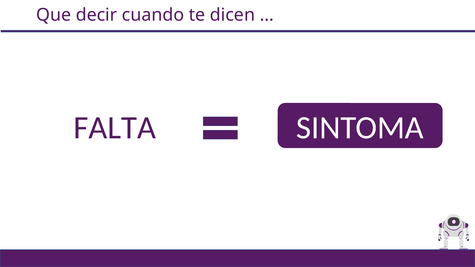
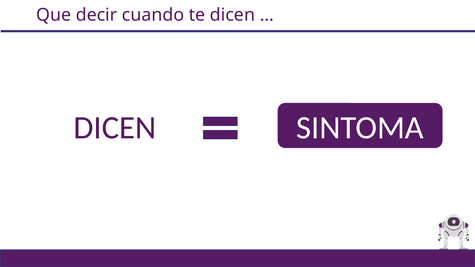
FALTA at (115, 128): FALTA -> DICEN
